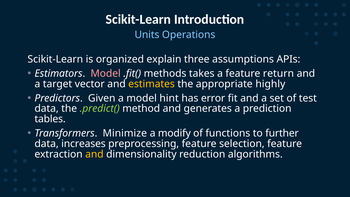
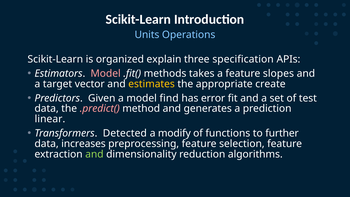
assumptions: assumptions -> specification
return: return -> slopes
highly: highly -> create
hint: hint -> find
.predict( colour: light green -> pink
tables: tables -> linear
Minimize: Minimize -> Detected
and at (94, 154) colour: yellow -> light green
